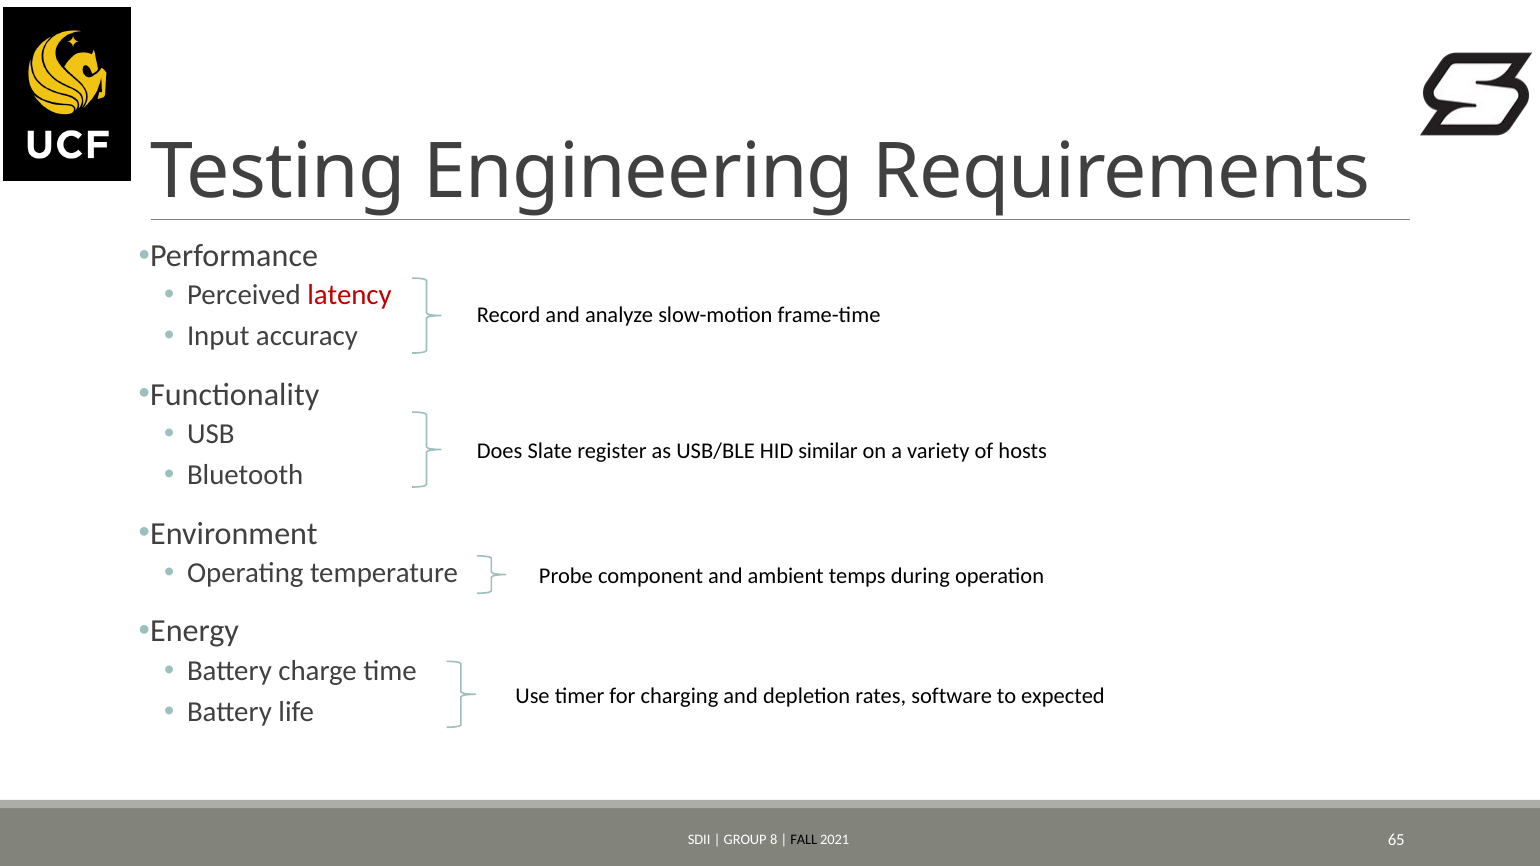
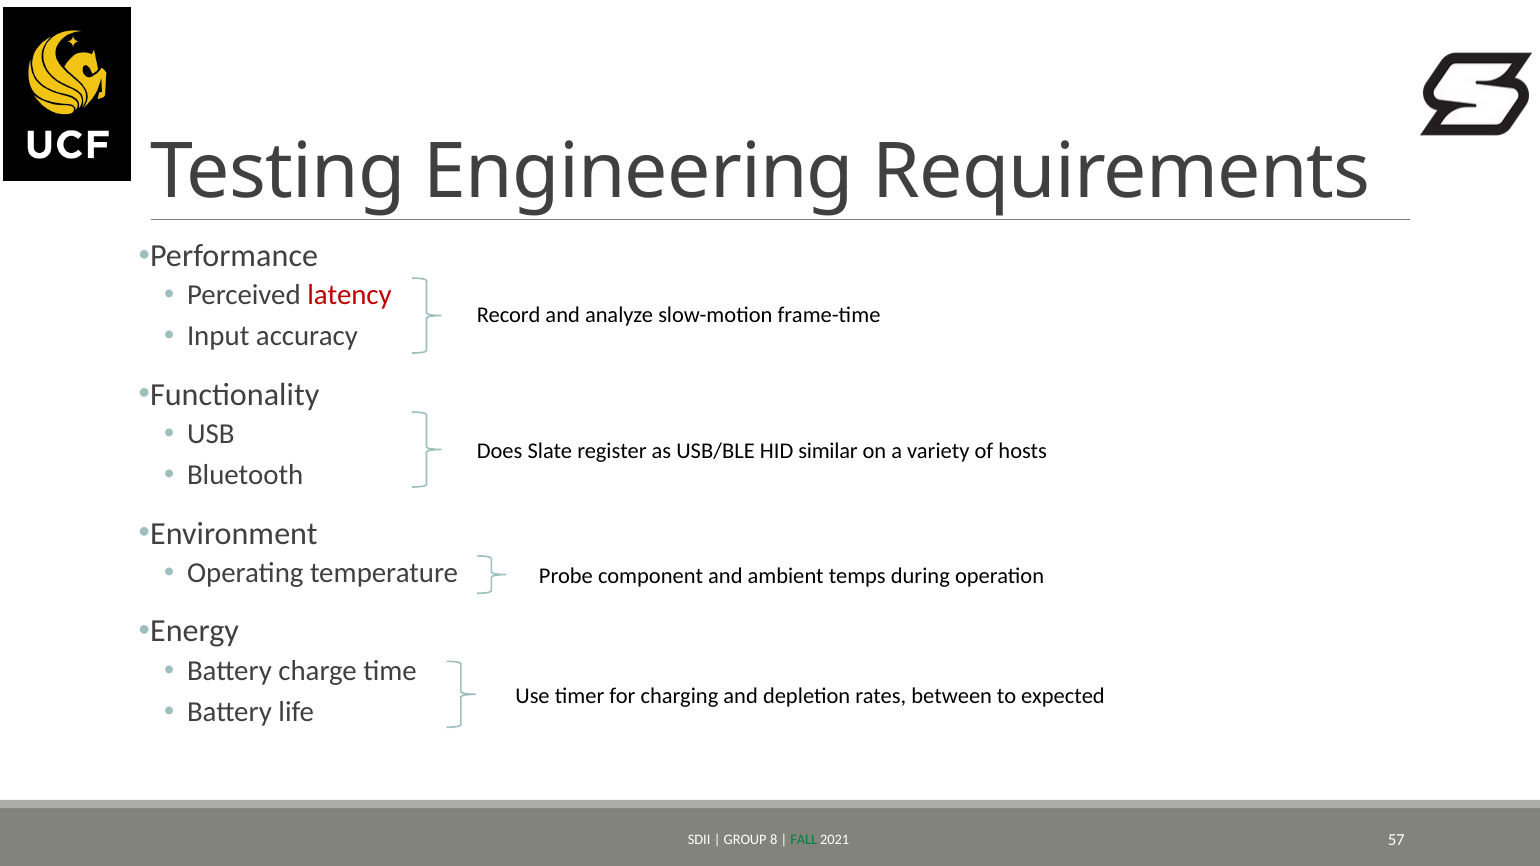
software: software -> between
FALL colour: black -> green
65: 65 -> 57
